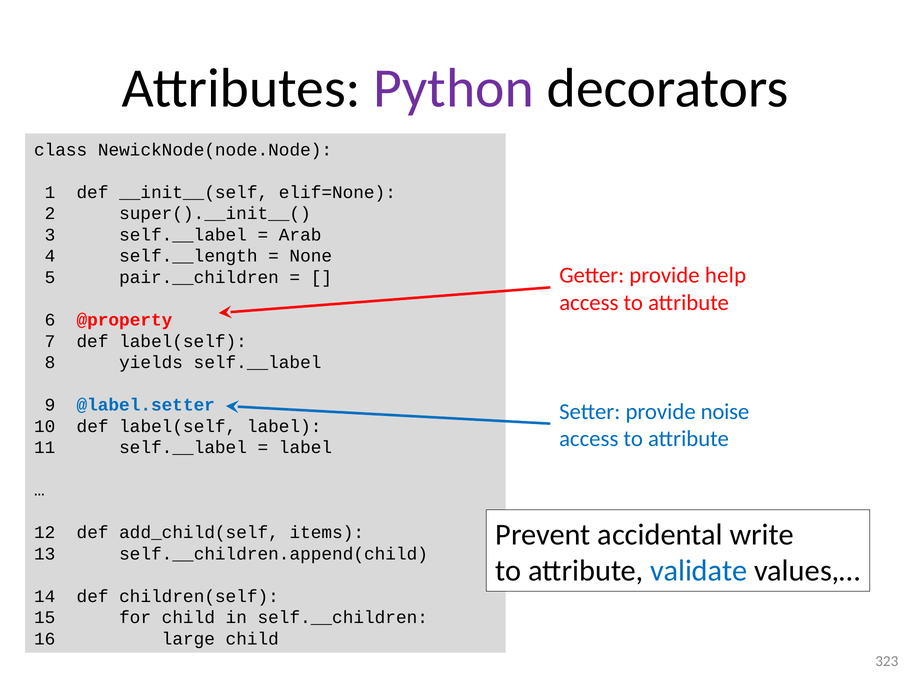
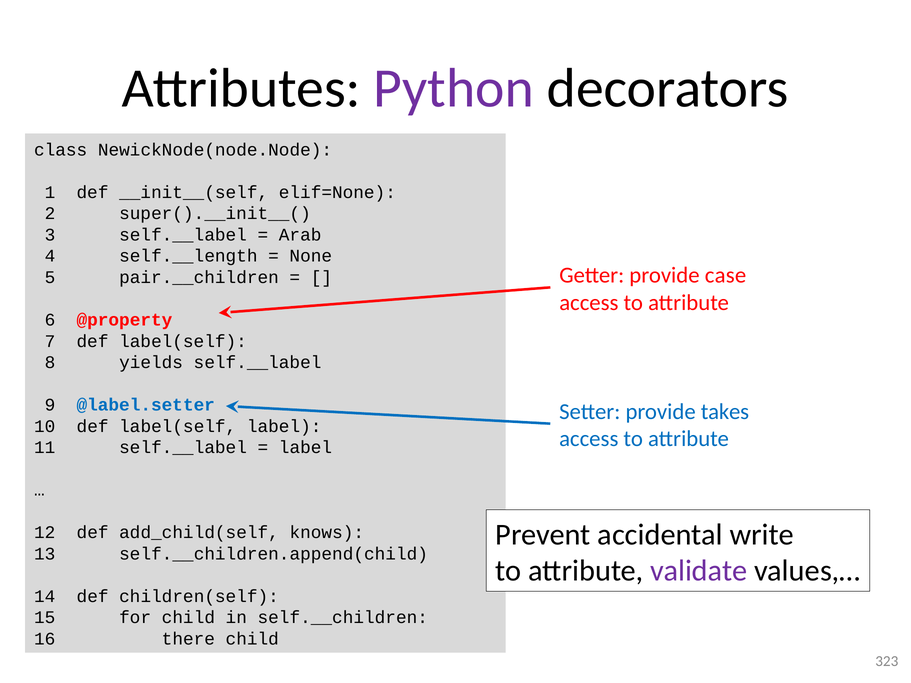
help: help -> case
noise: noise -> takes
items: items -> knows
validate colour: blue -> purple
large: large -> there
